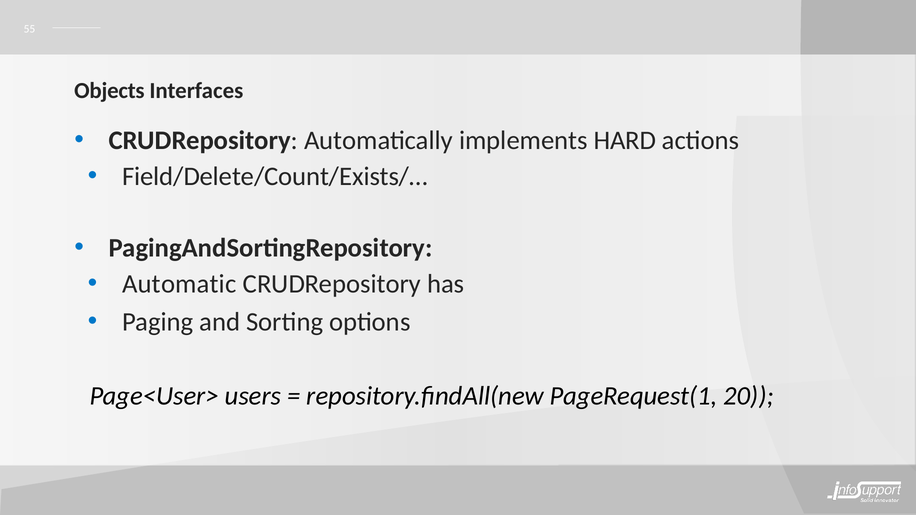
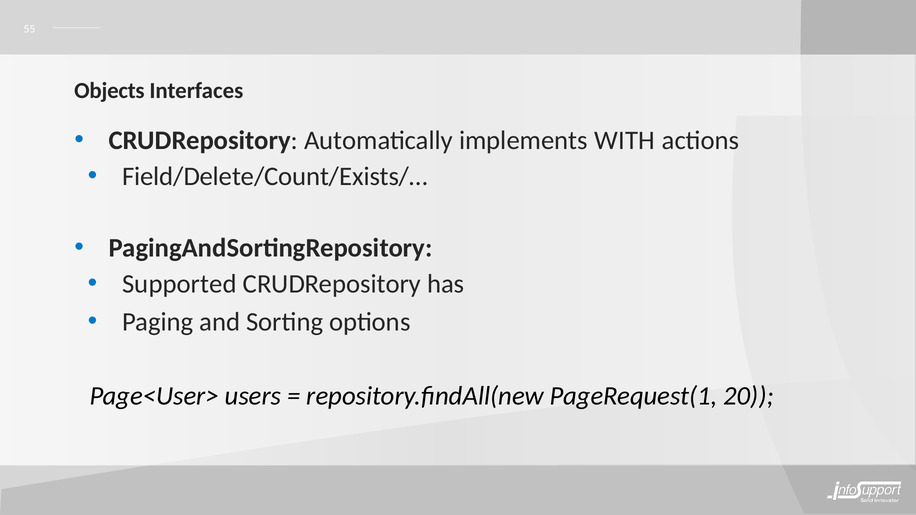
HARD: HARD -> WITH
Automatic: Automatic -> Supported
